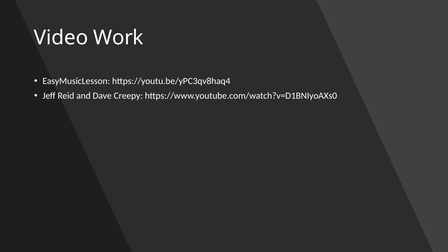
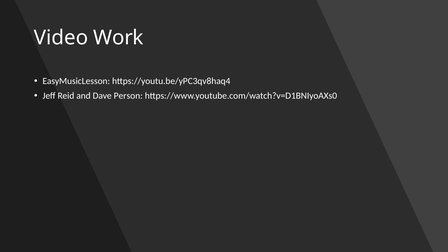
Creepy: Creepy -> Person
